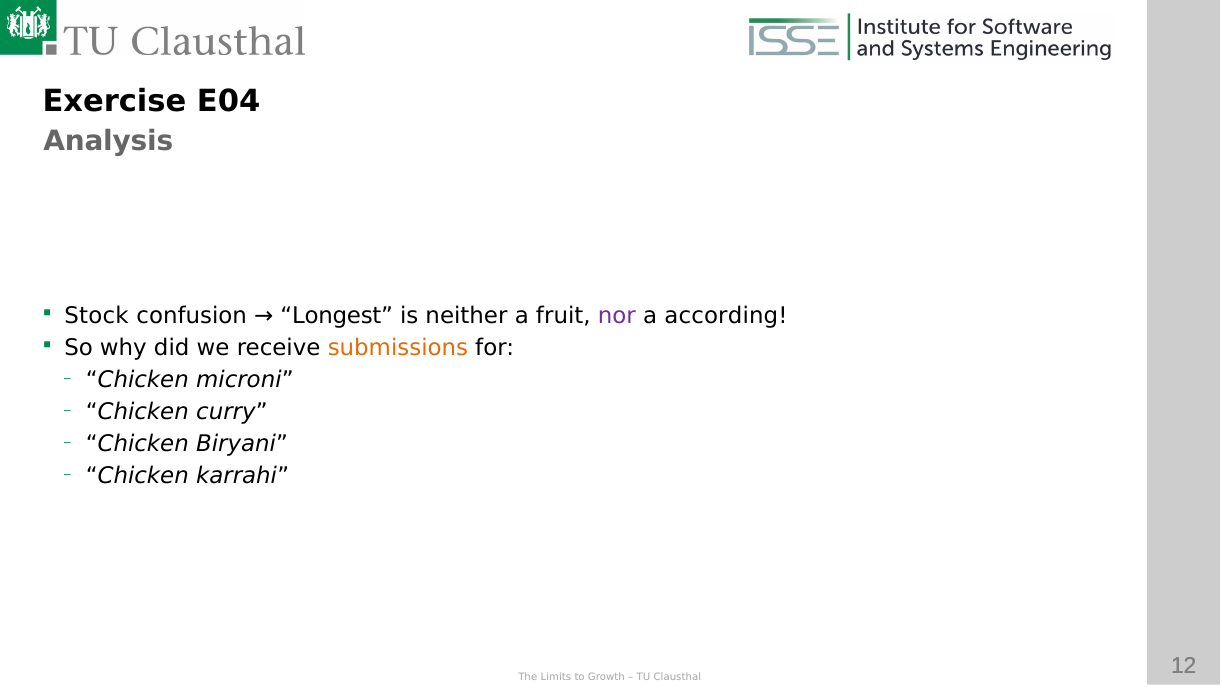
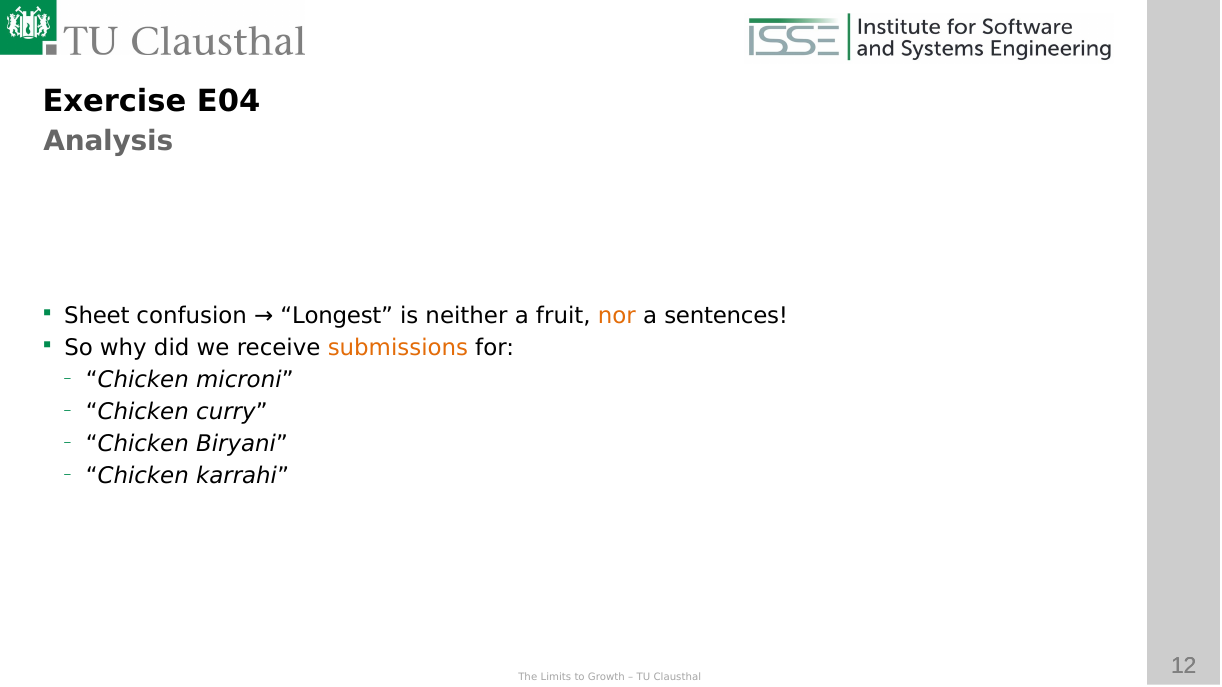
Stock: Stock -> Sheet
nor colour: purple -> orange
according: according -> sentences
